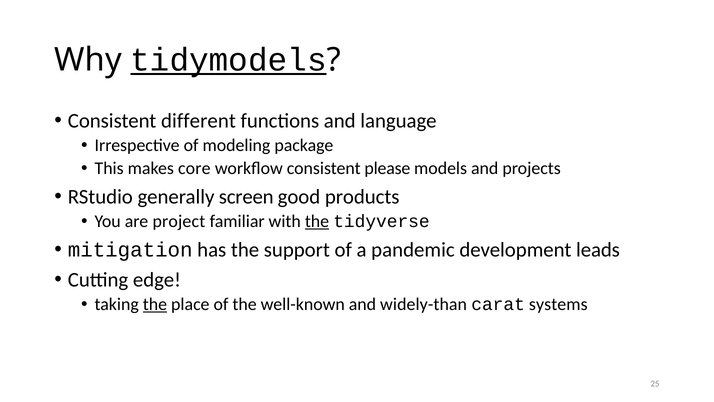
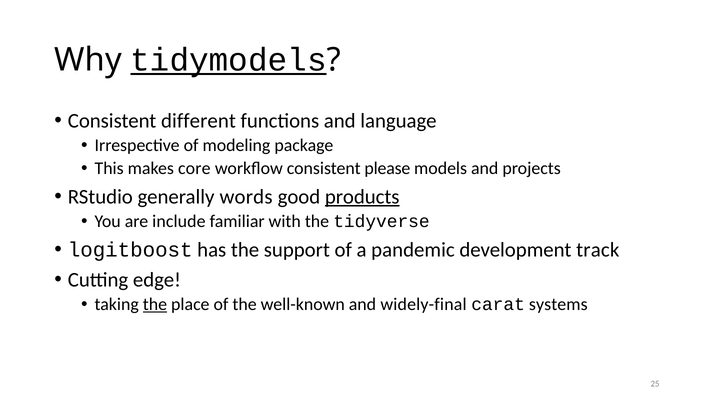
screen: screen -> words
products underline: none -> present
project: project -> include
the at (317, 221) underline: present -> none
mitigation: mitigation -> logitboost
leads: leads -> track
widely-than: widely-than -> widely-final
